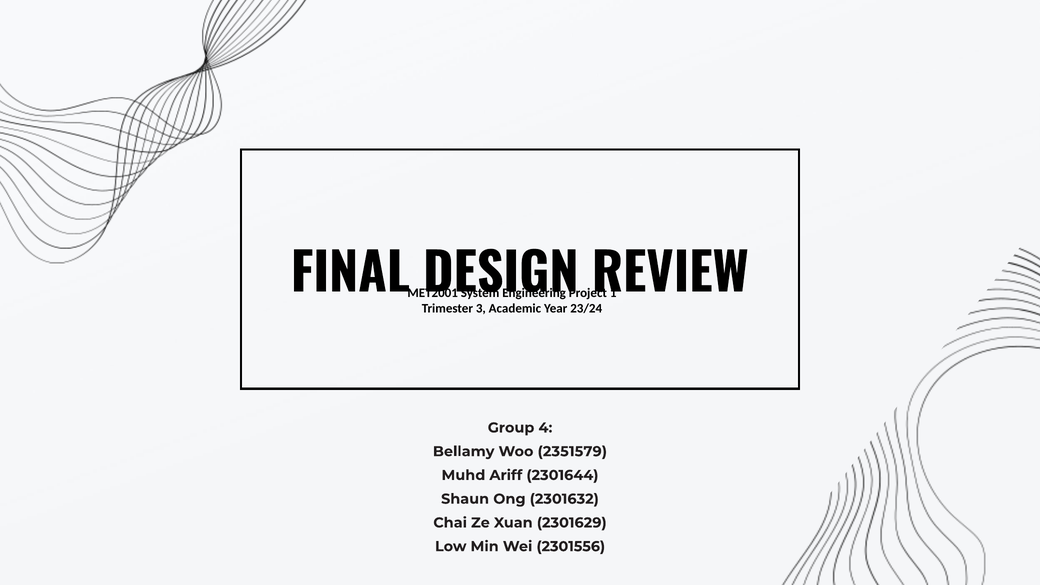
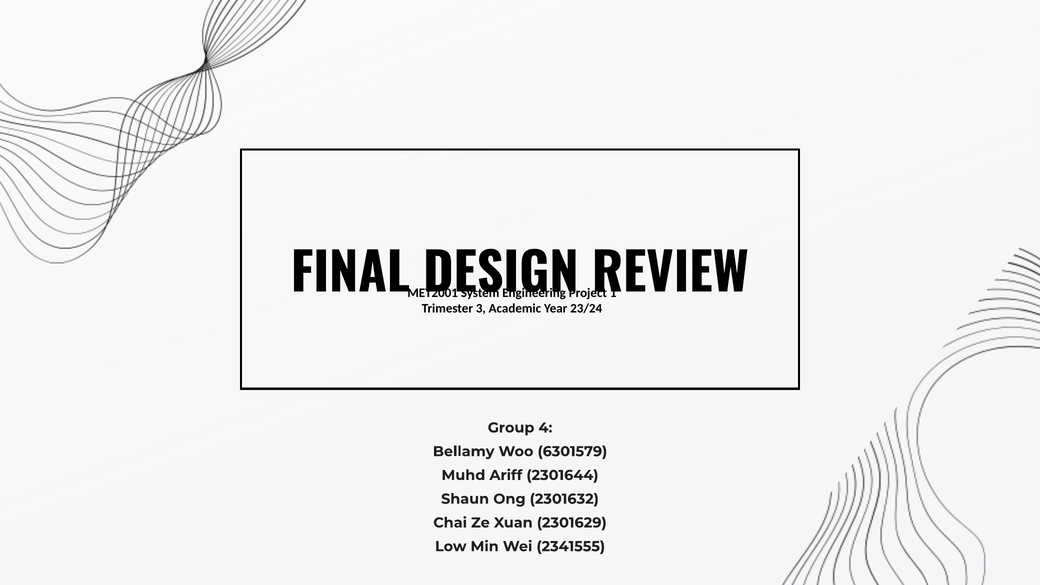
2351579: 2351579 -> 6301579
2301556: 2301556 -> 2341555
